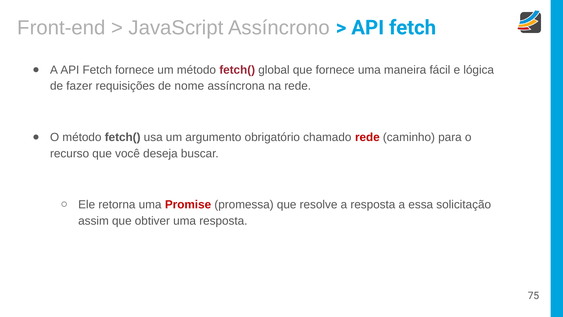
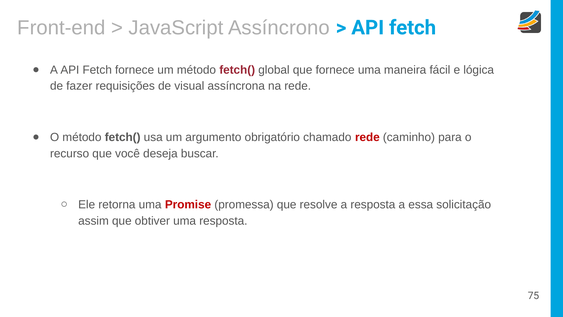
nome: nome -> visual
